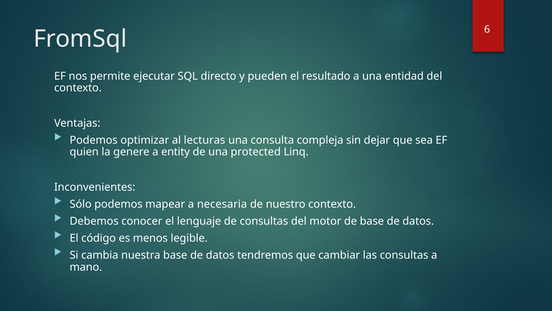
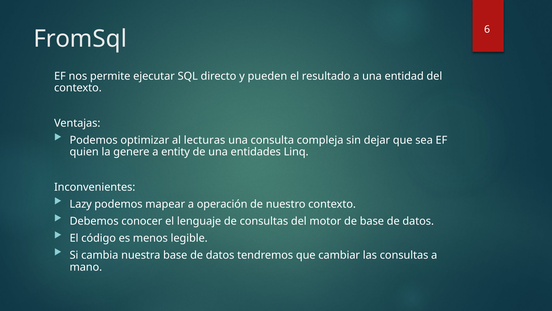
protected: protected -> entidades
Sólo: Sólo -> Lazy
necesaria: necesaria -> operación
